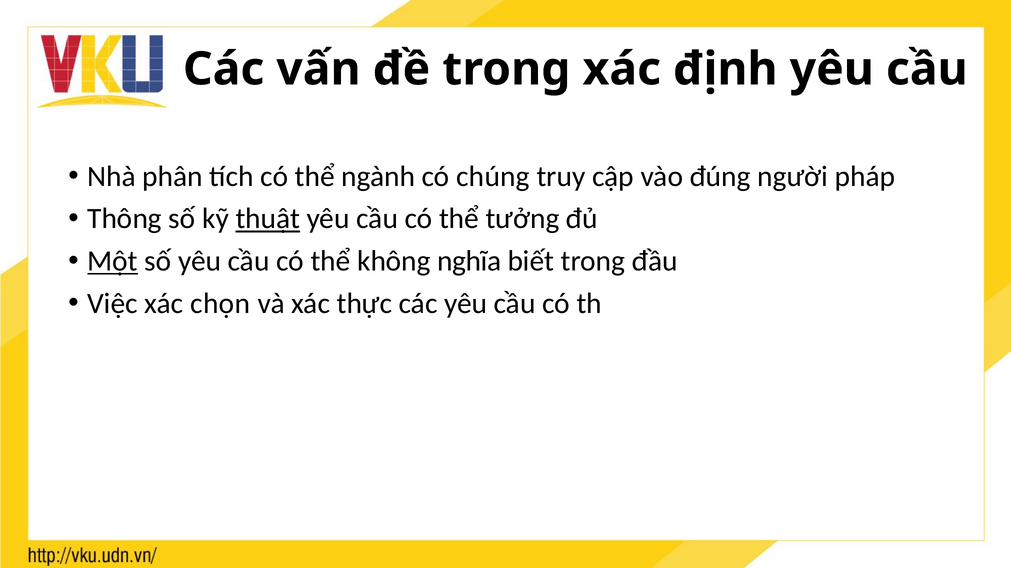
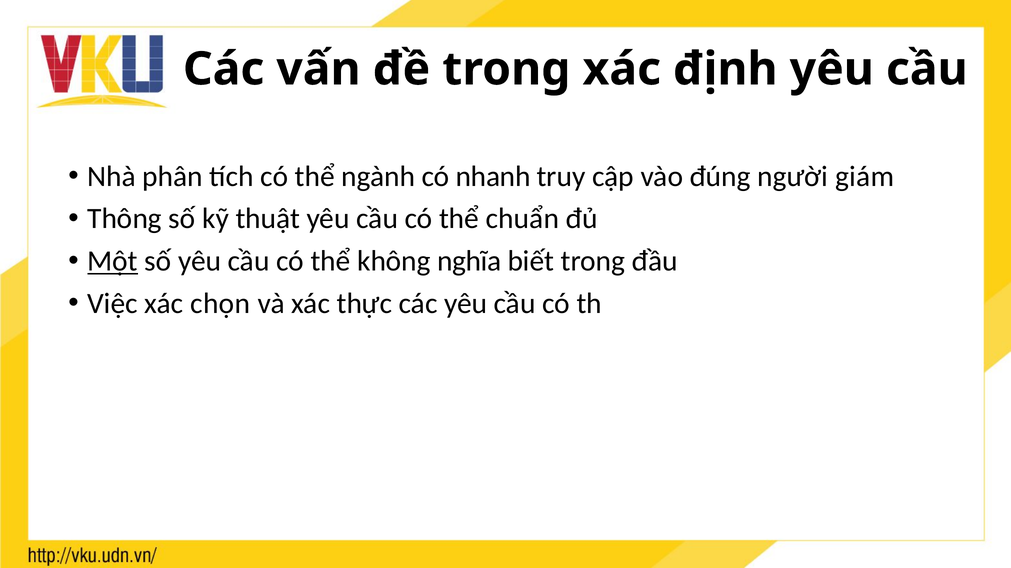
chúng: chúng -> nhanh
pháp: pháp -> giám
thuật underline: present -> none
tưởng: tưởng -> chuẩn
